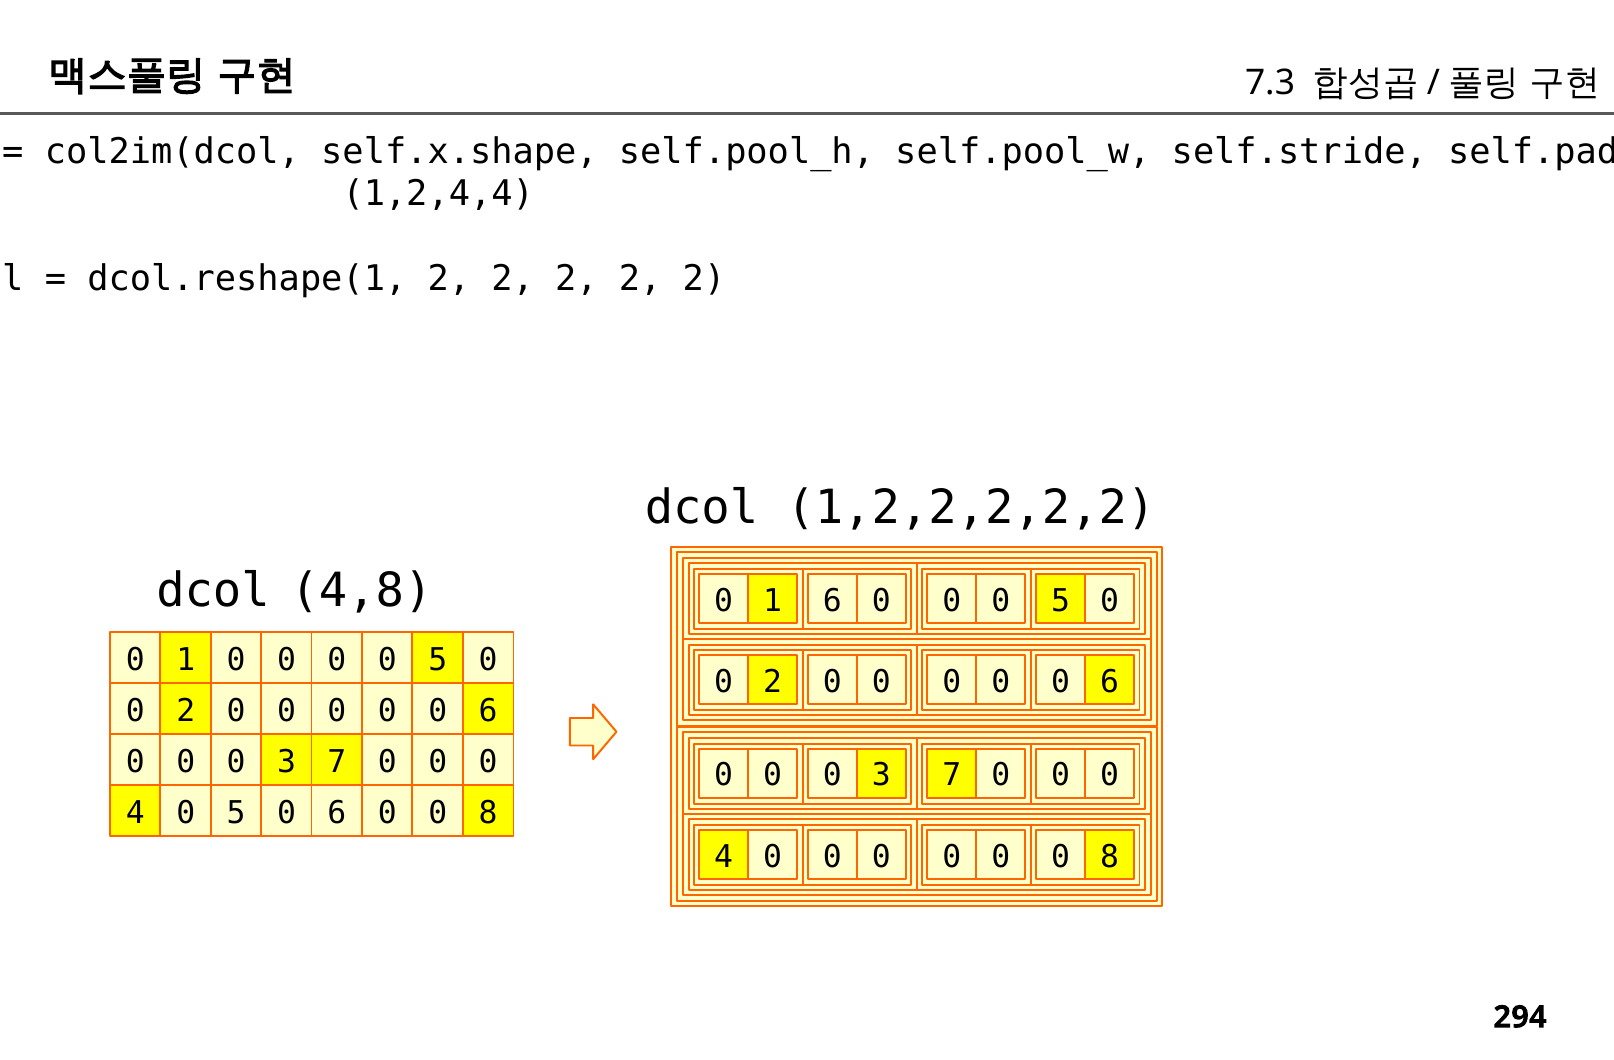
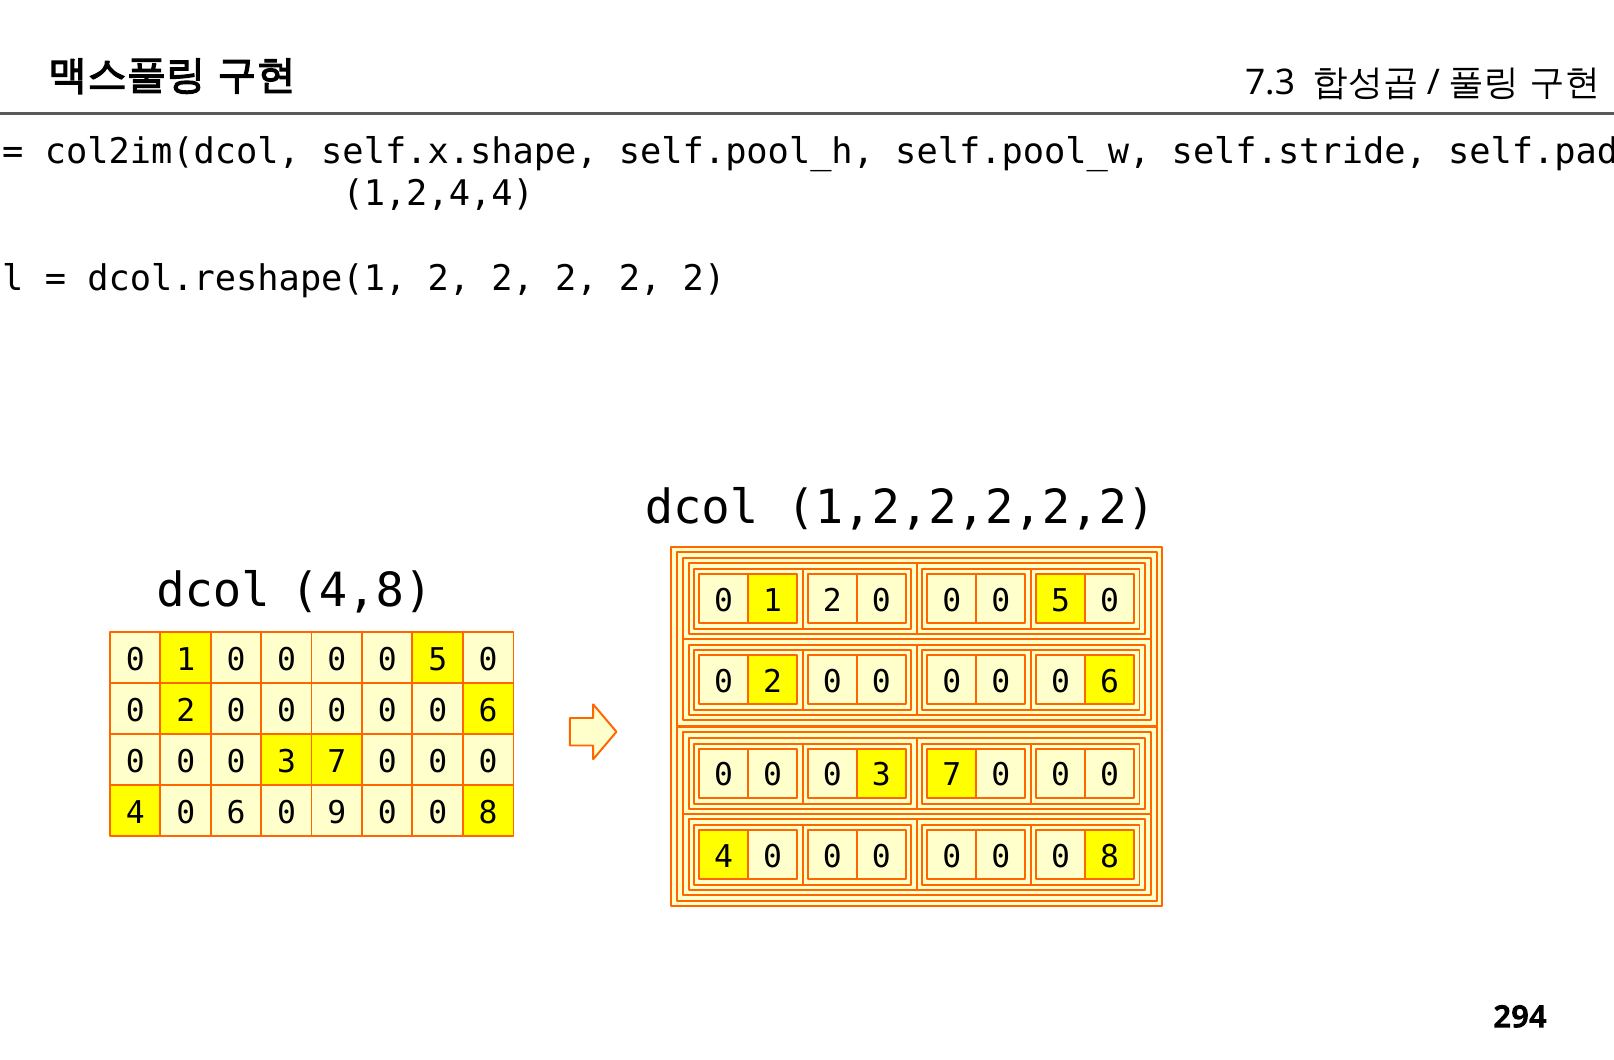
1 6: 6 -> 2
4 0 5: 5 -> 6
6 at (337, 813): 6 -> 9
